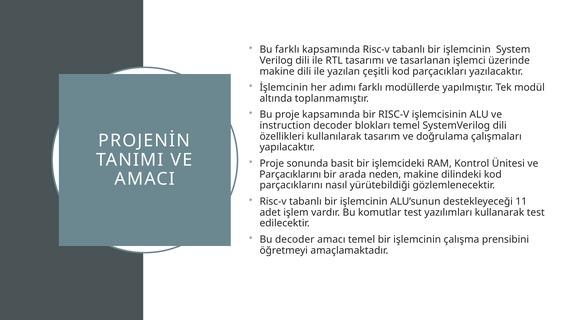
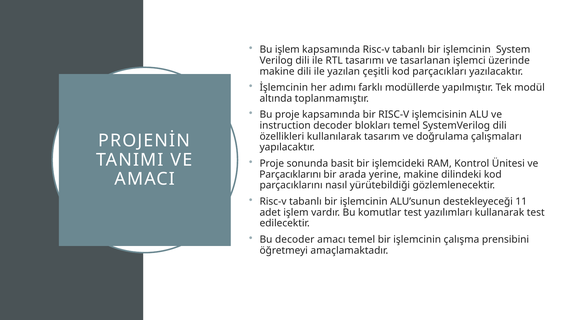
Bu farklı: farklı -> işlem
neden: neden -> yerine
